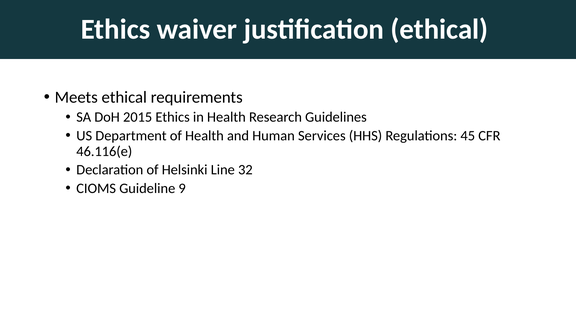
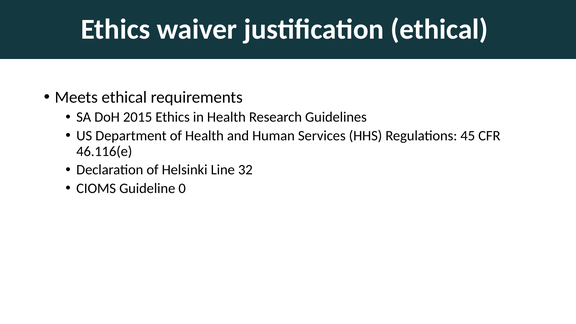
9: 9 -> 0
